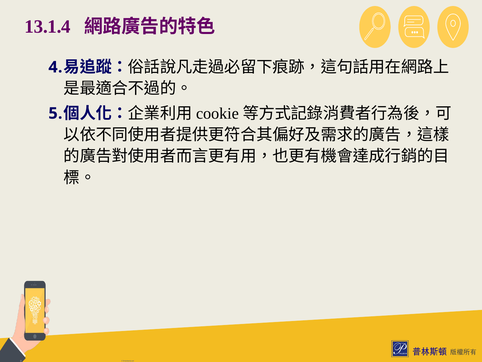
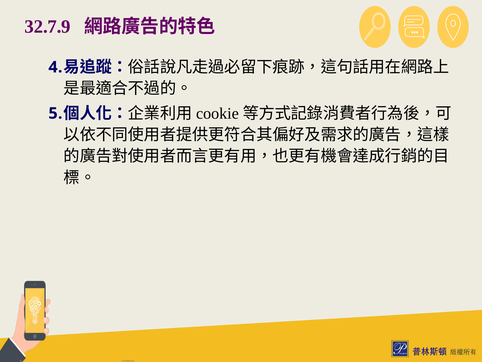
13.1.4: 13.1.4 -> 32.7.9
